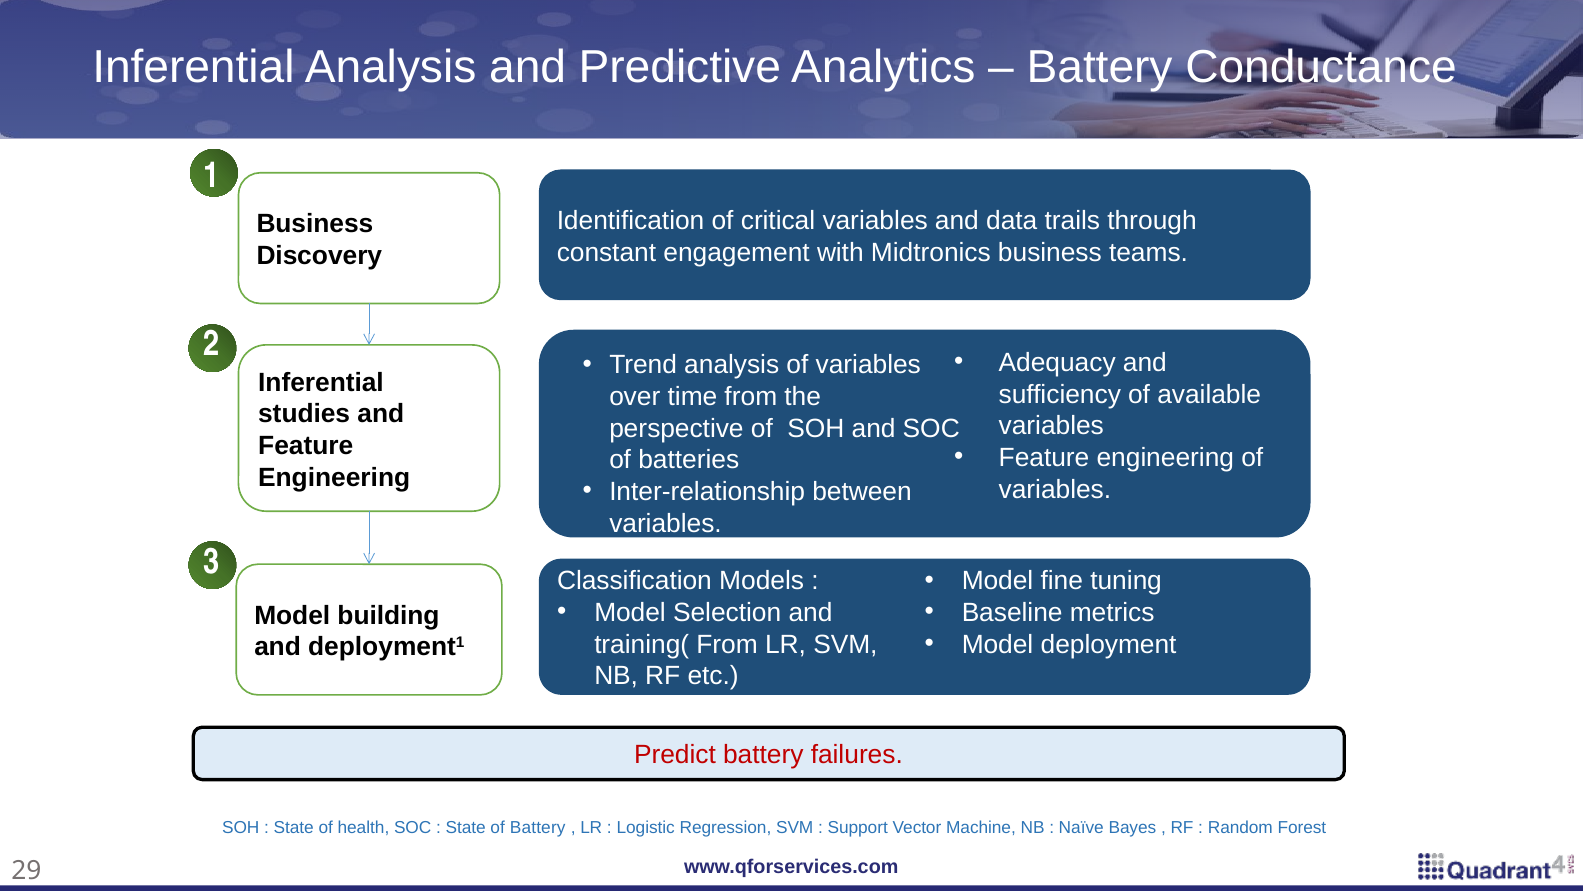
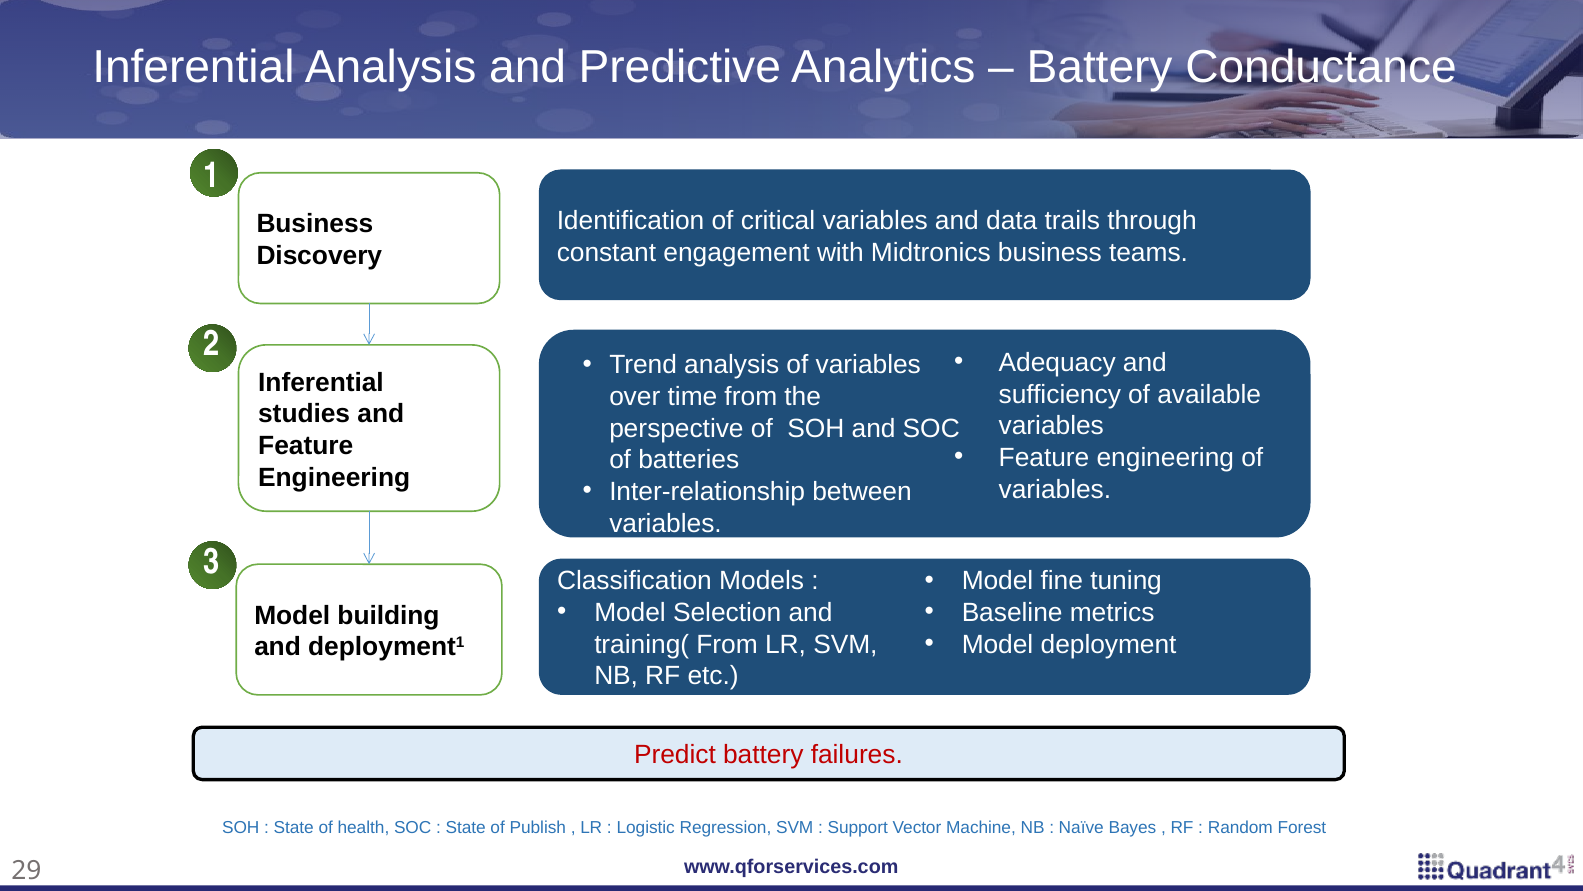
of Battery: Battery -> Publish
